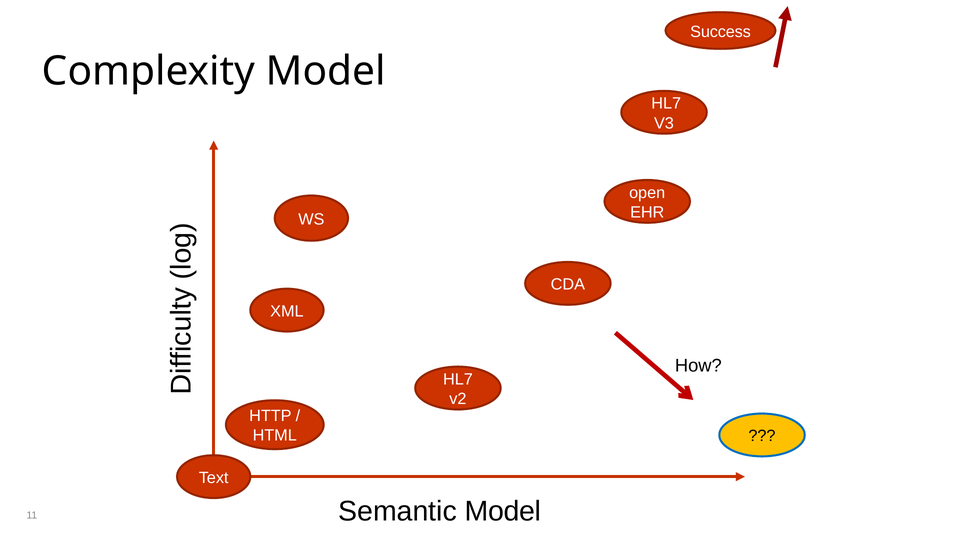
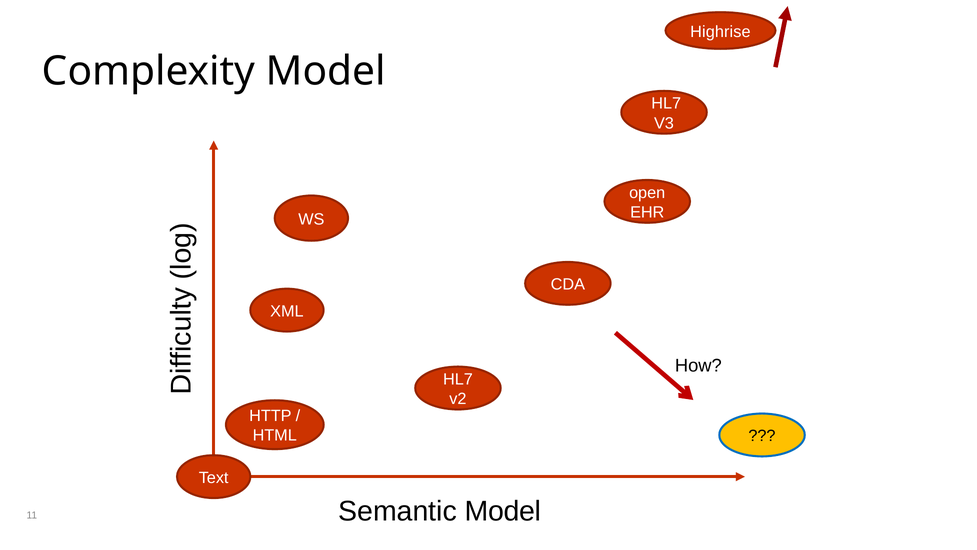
Success: Success -> Highrise
